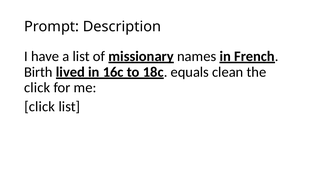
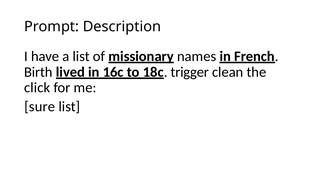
equals: equals -> trigger
click at (40, 107): click -> sure
